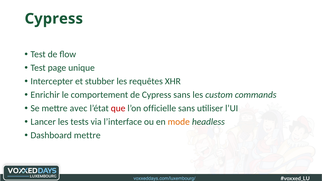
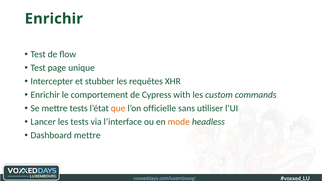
Cypress at (54, 19): Cypress -> Enrichir
Cypress sans: sans -> with
mettre avec: avec -> tests
que colour: red -> orange
